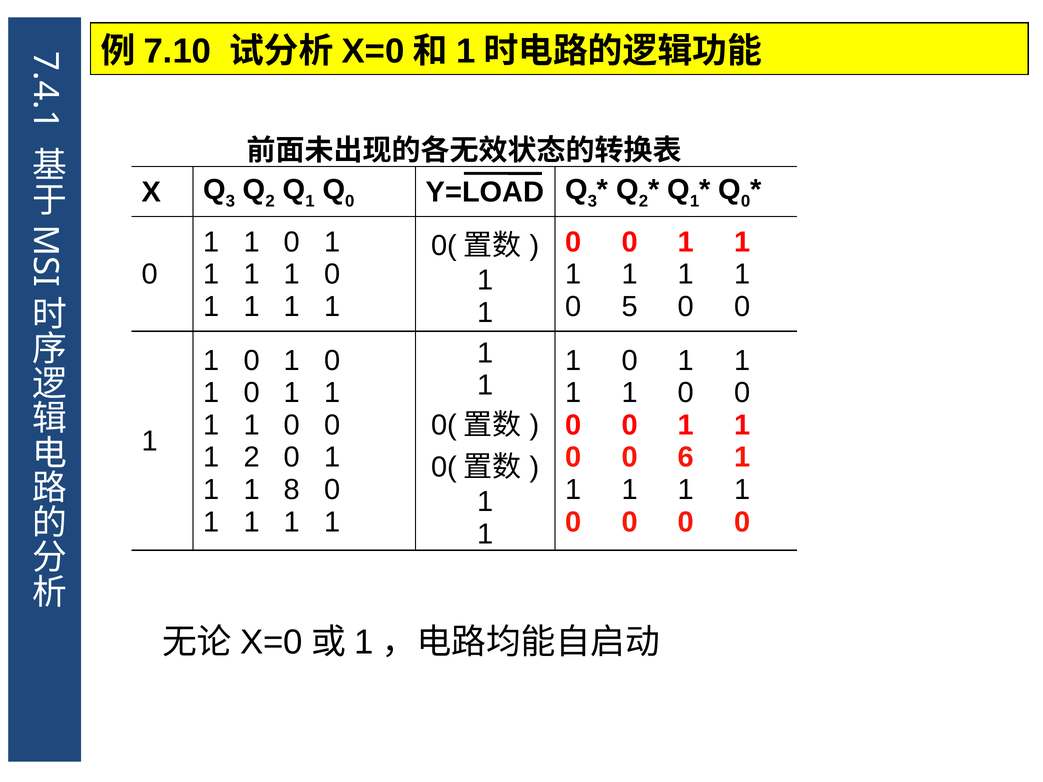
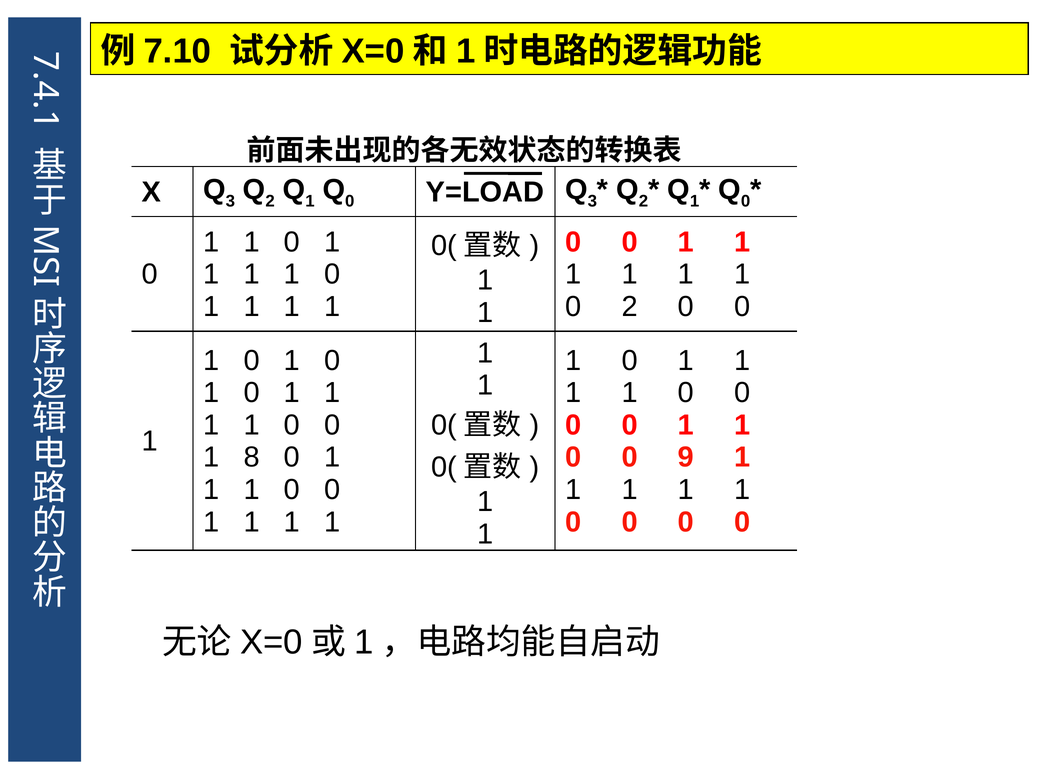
0 5: 5 -> 2
1 2: 2 -> 8
6: 6 -> 9
8 at (292, 490): 8 -> 0
